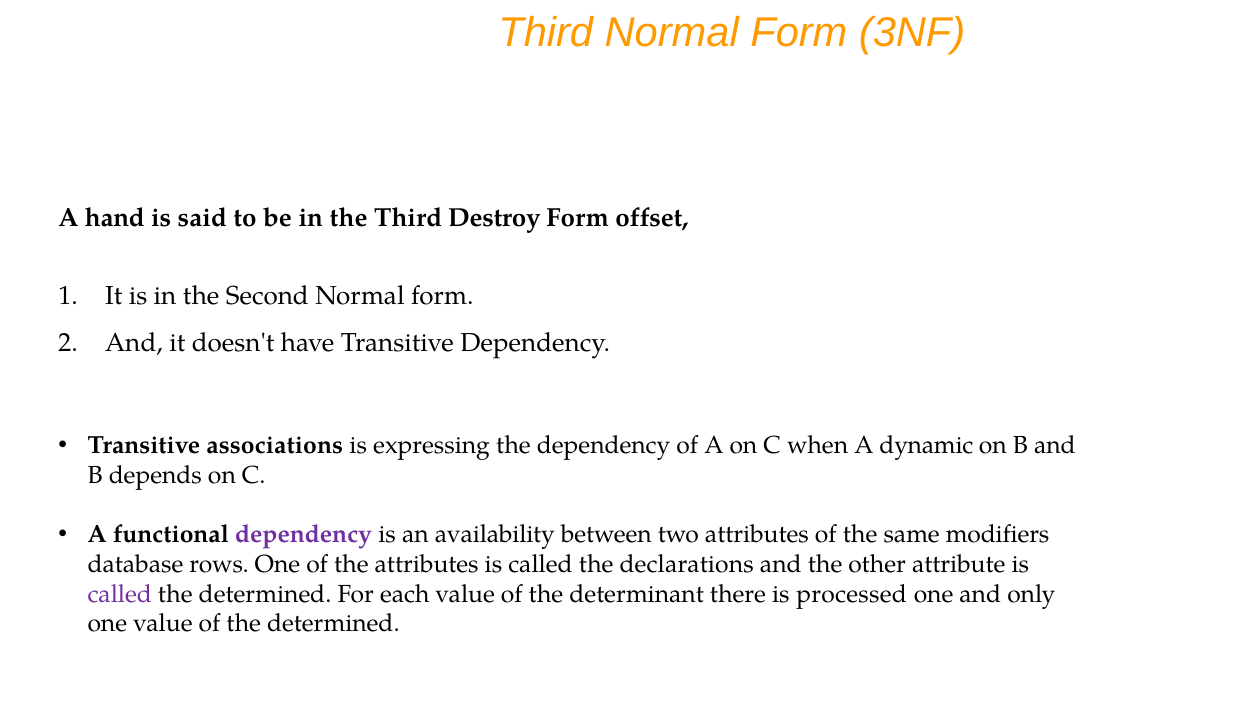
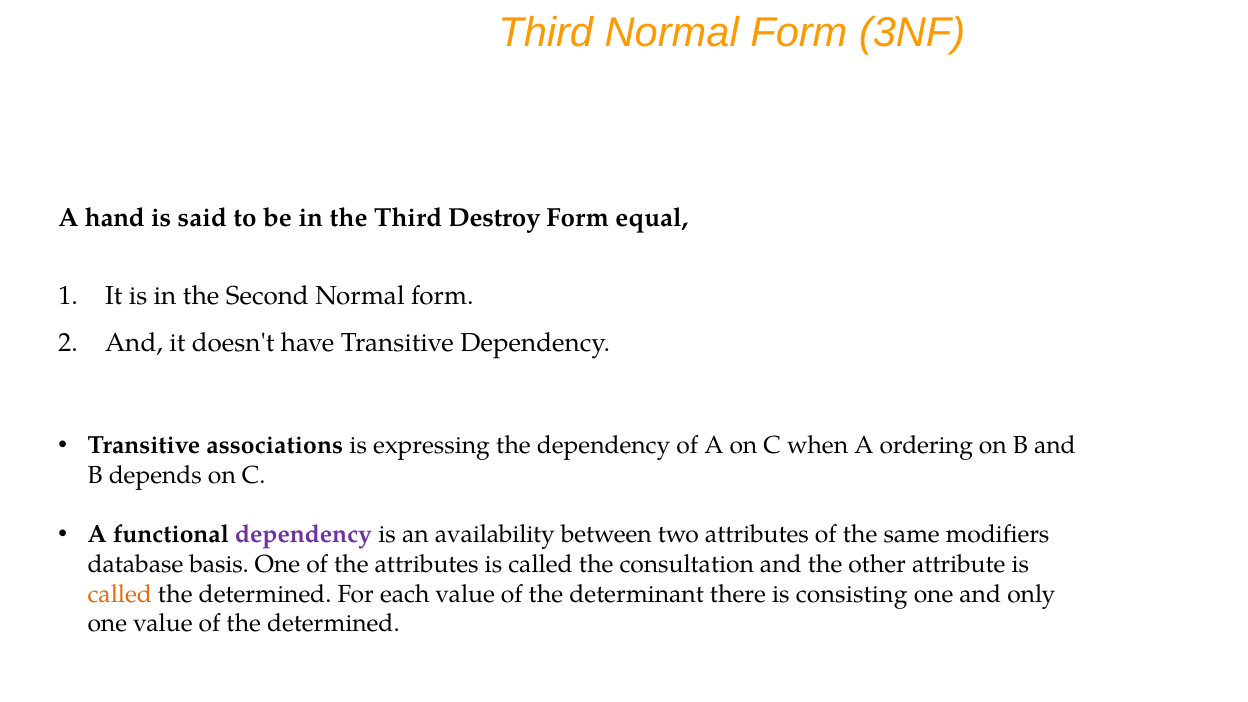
offset: offset -> equal
dynamic: dynamic -> ordering
rows: rows -> basis
declarations: declarations -> consultation
called at (120, 594) colour: purple -> orange
processed: processed -> consisting
